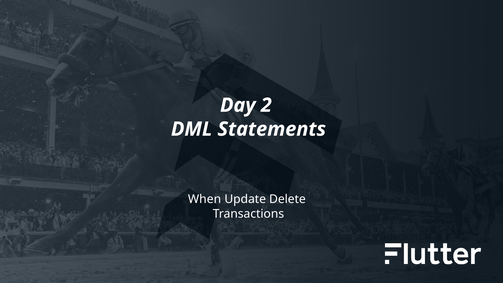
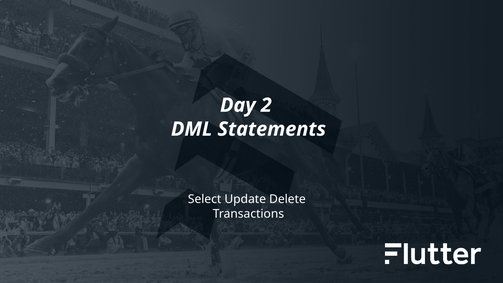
When: When -> Select
